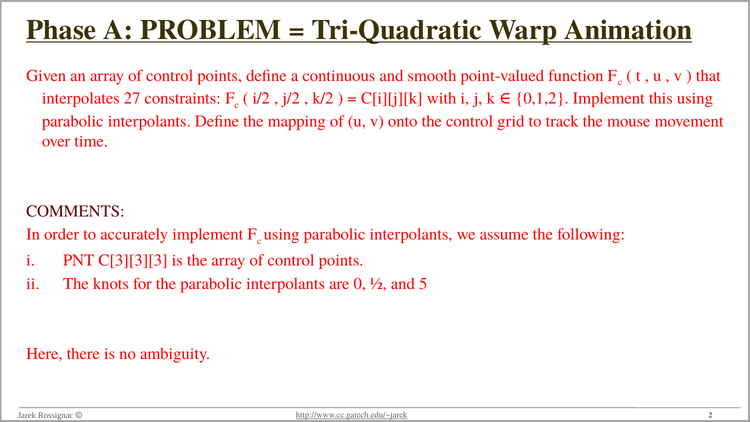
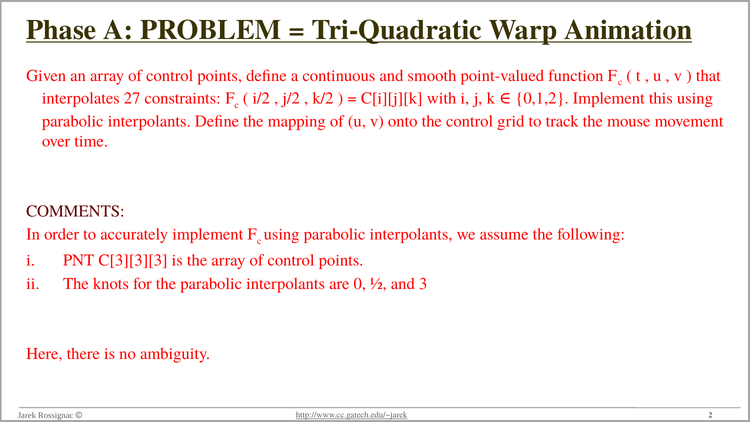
5: 5 -> 3
